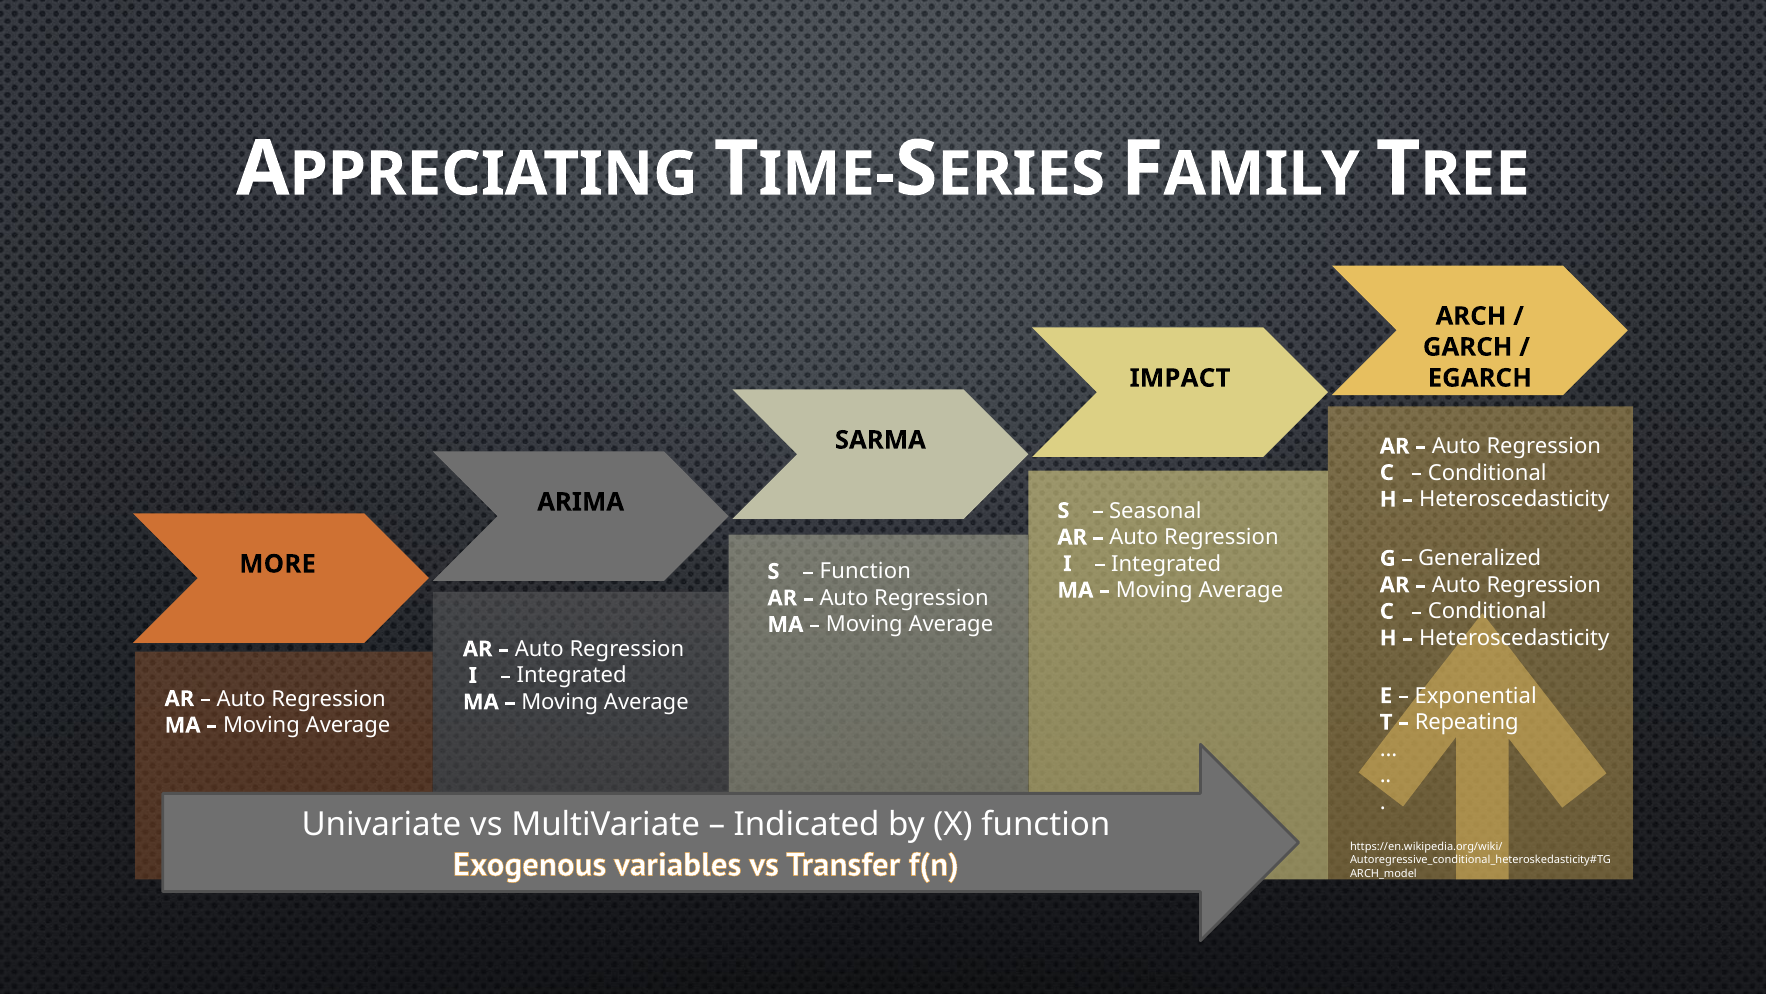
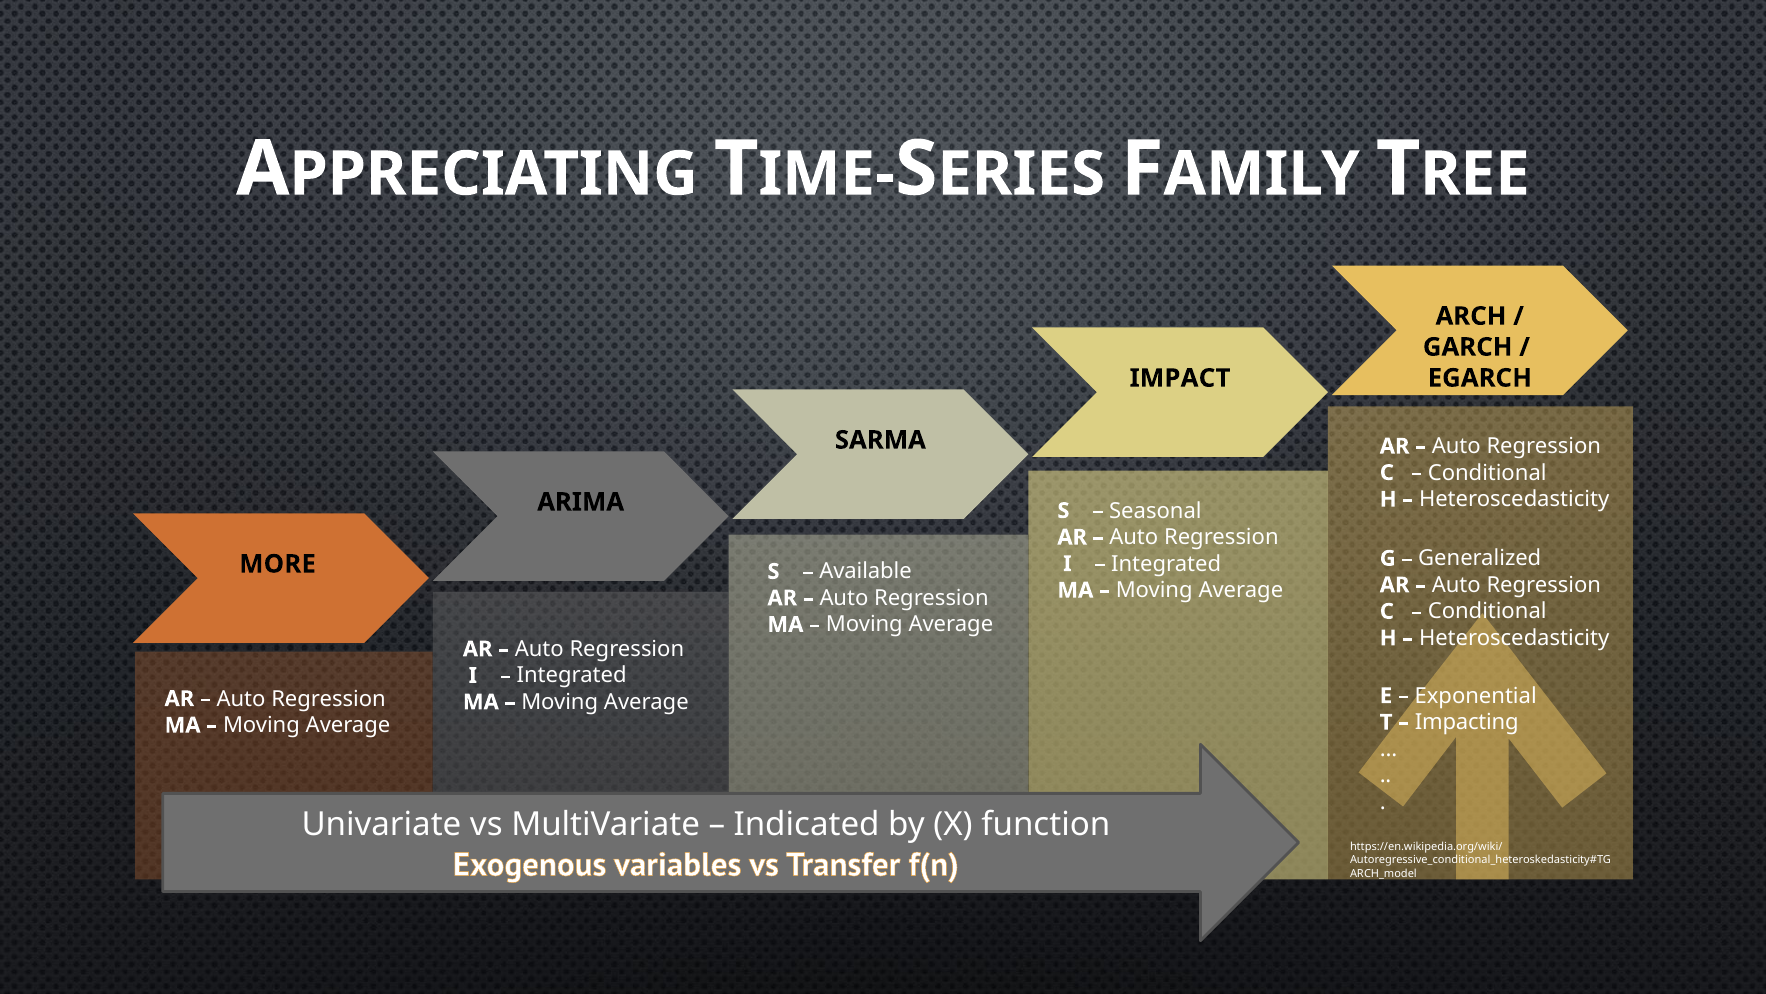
Function at (865, 571): Function -> Available
Repeating: Repeating -> Impacting
